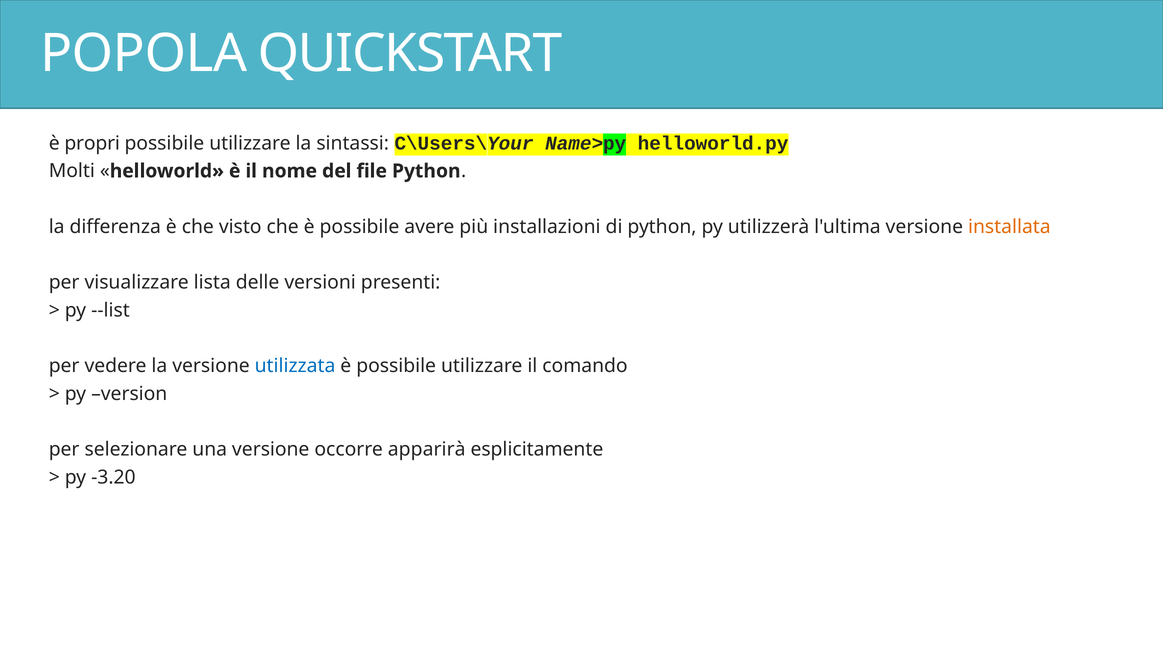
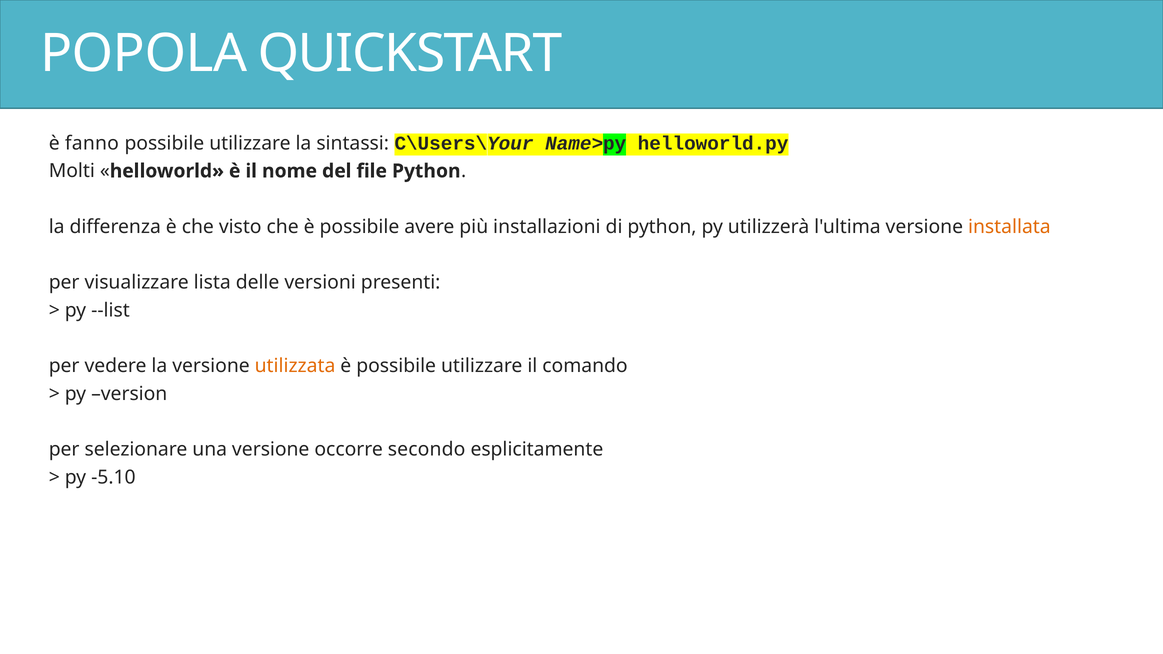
propri: propri -> fanno
utilizzata colour: blue -> orange
apparirà: apparirà -> secondo
-3.20: -3.20 -> -5.10
